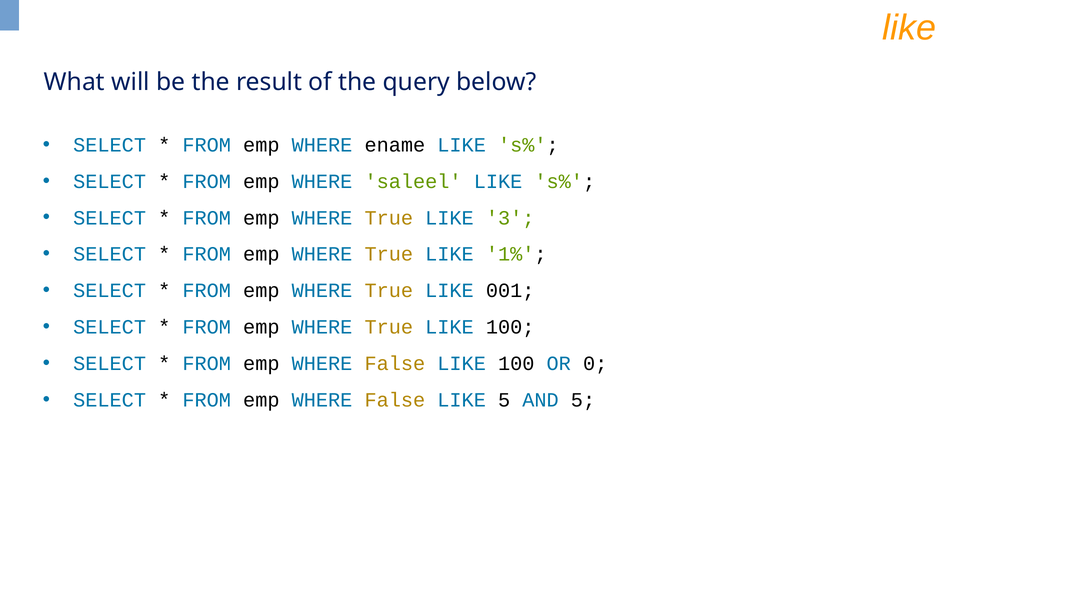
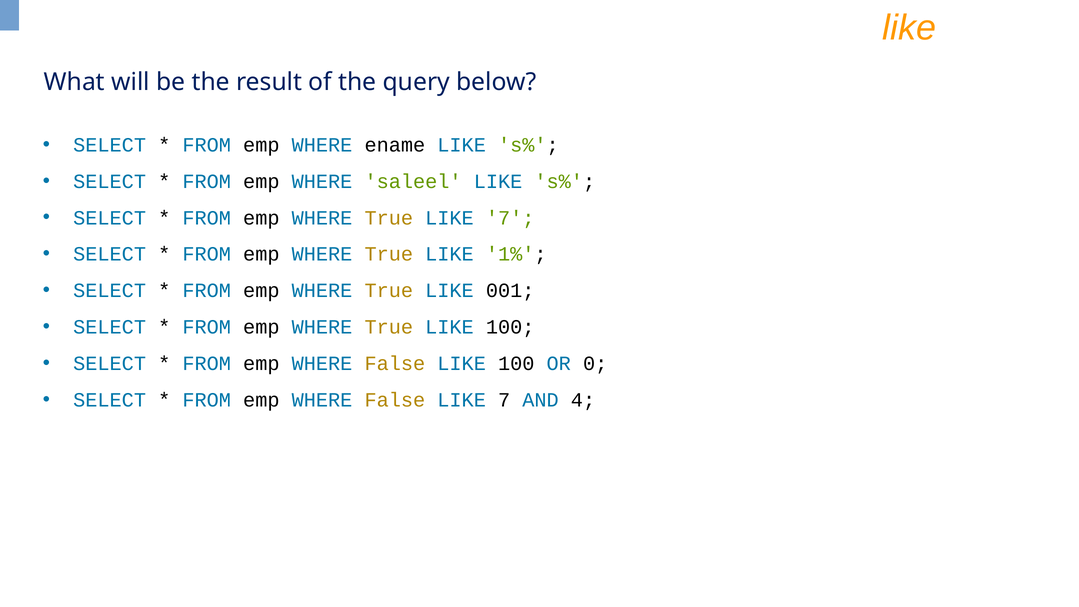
True LIKE 3: 3 -> 7
False LIKE 5: 5 -> 7
AND 5: 5 -> 4
